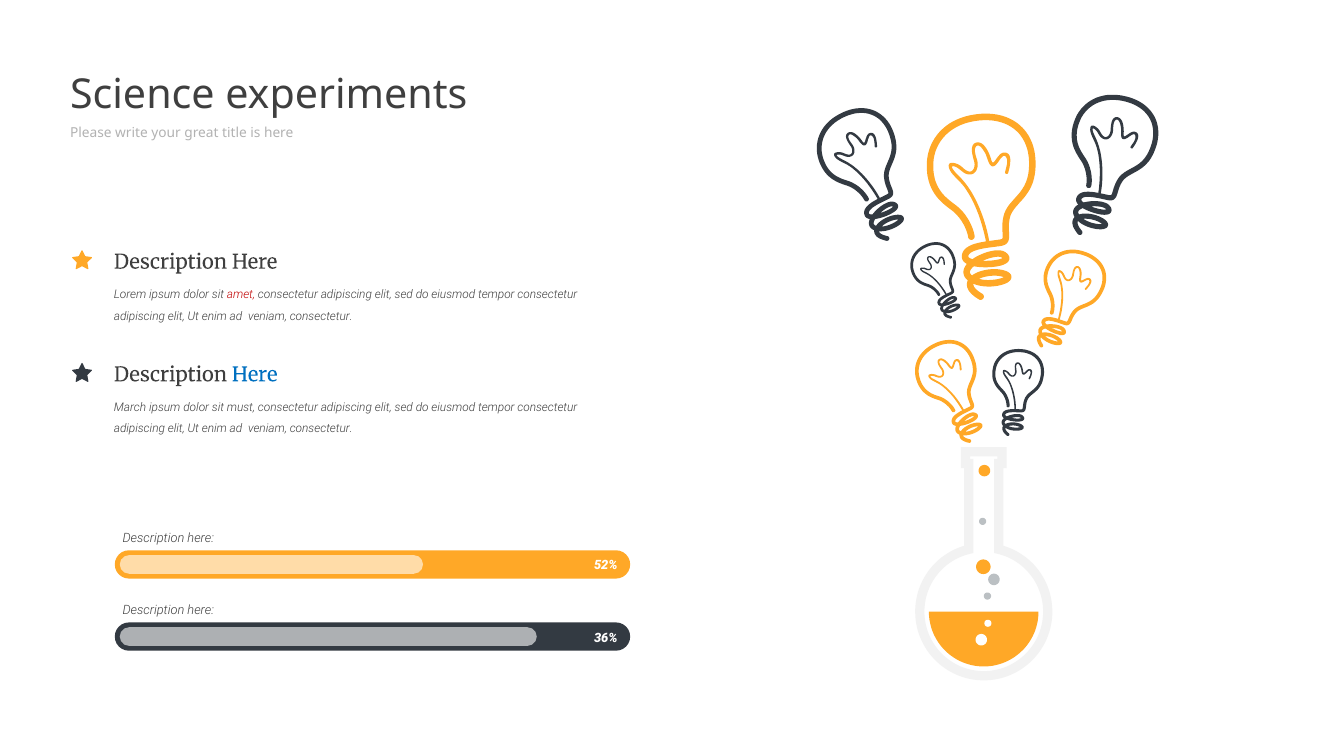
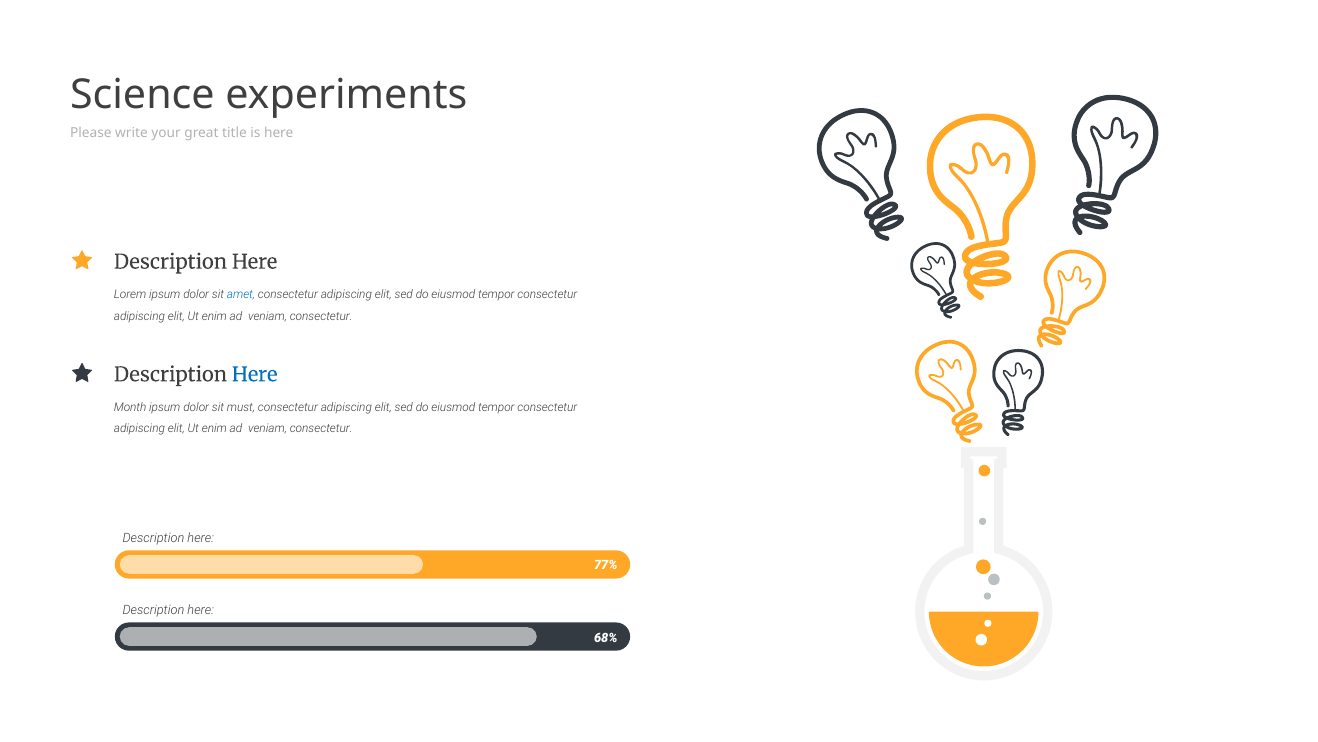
amet colour: red -> blue
March: March -> Month
52%: 52% -> 77%
36%: 36% -> 68%
